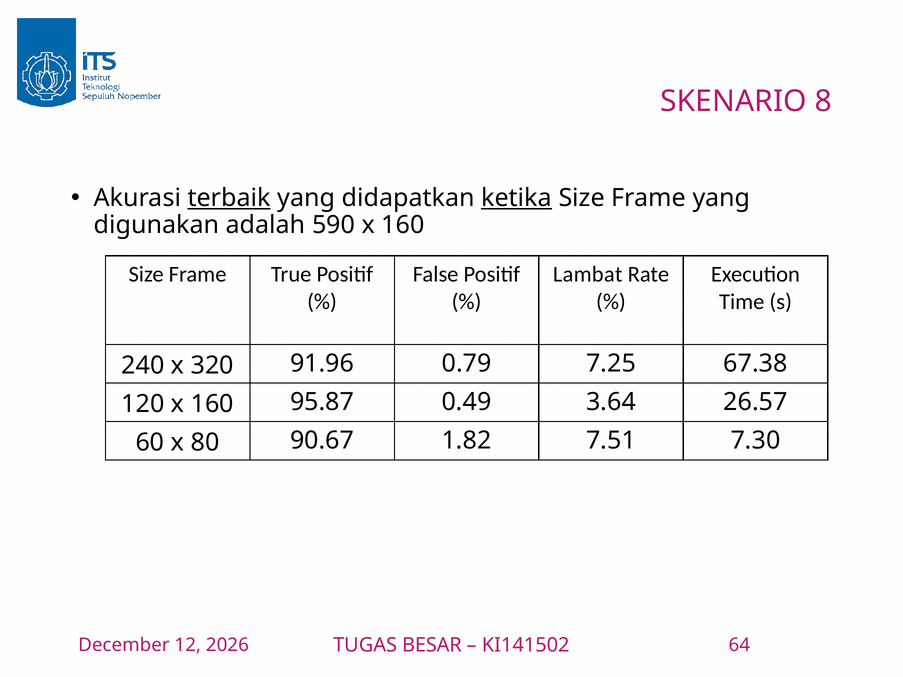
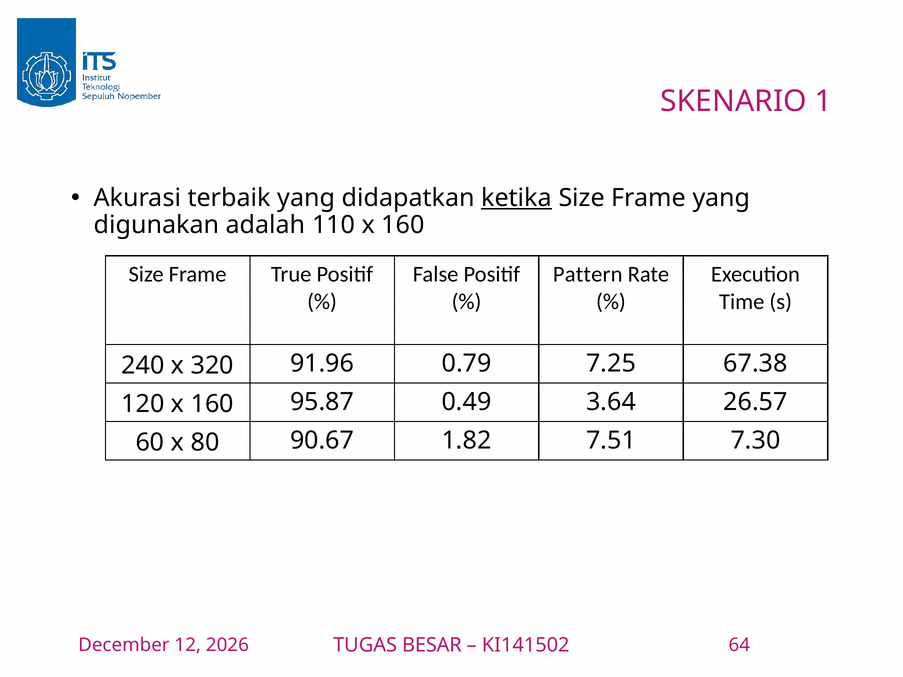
8: 8 -> 1
terbaik underline: present -> none
590: 590 -> 110
Lambat: Lambat -> Pattern
